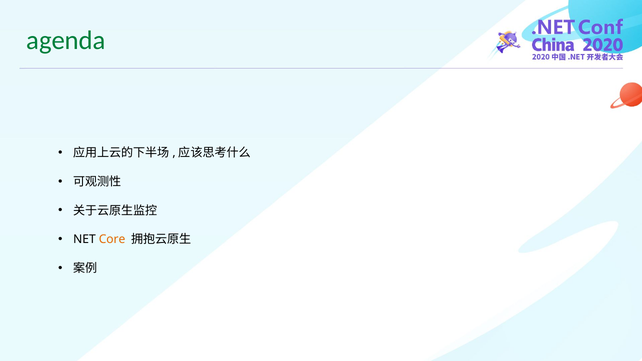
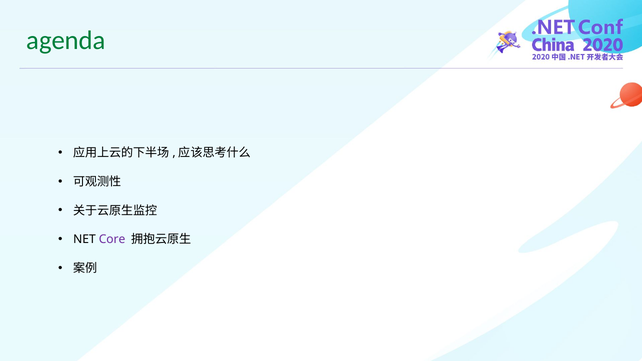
Core colour: orange -> purple
